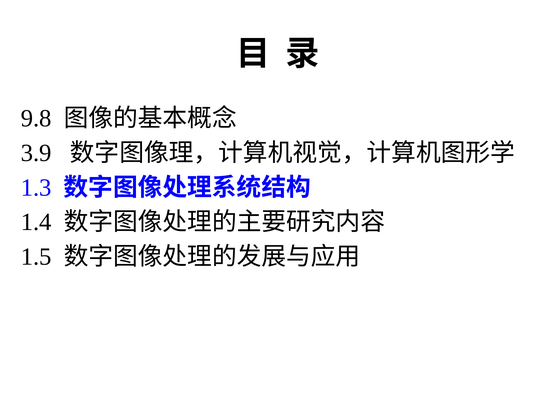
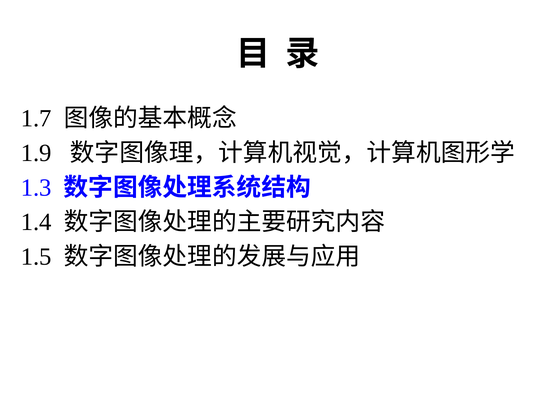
9.8: 9.8 -> 1.7
3.9: 3.9 -> 1.9
